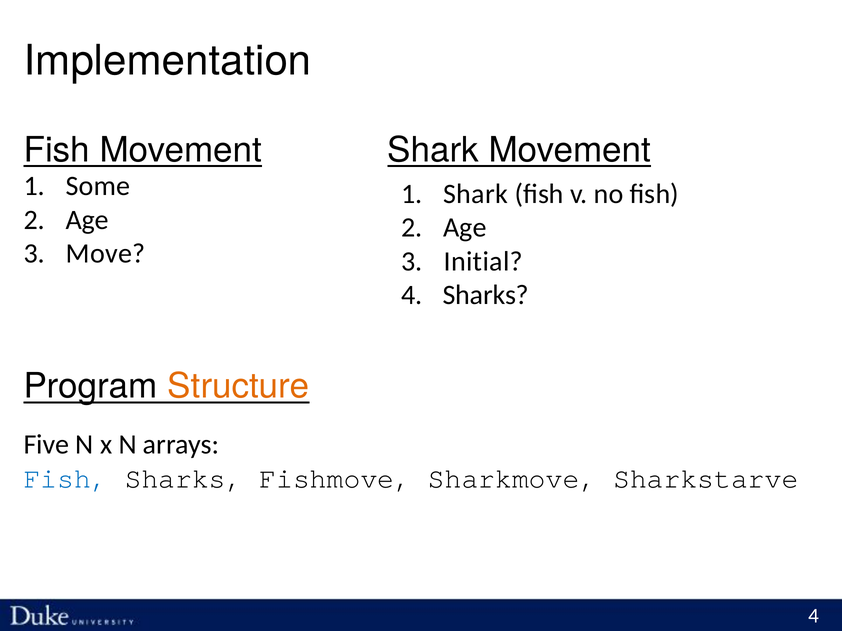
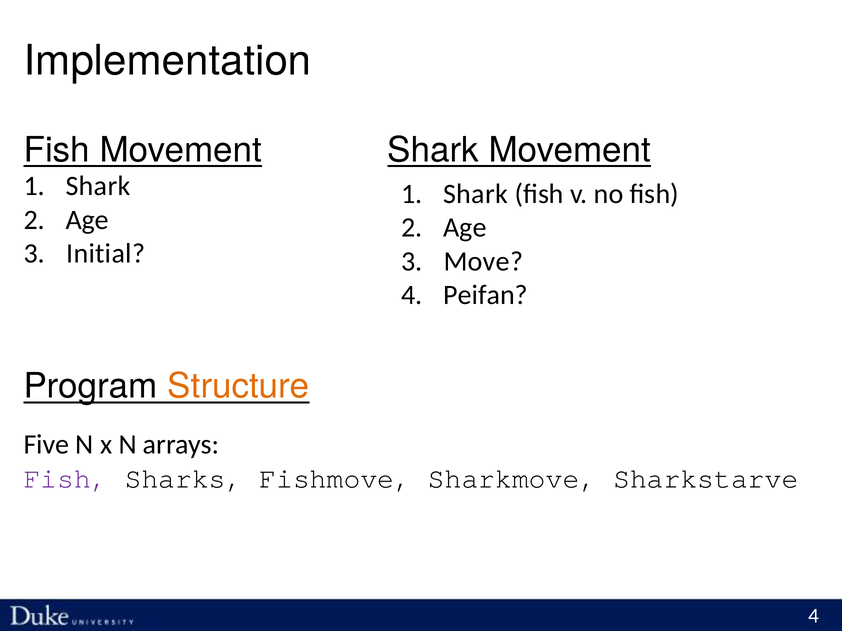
Some at (98, 186): Some -> Shark
Move: Move -> Initial
Initial: Initial -> Move
4 Sharks: Sharks -> Peifan
Fish at (66, 479) colour: blue -> purple
